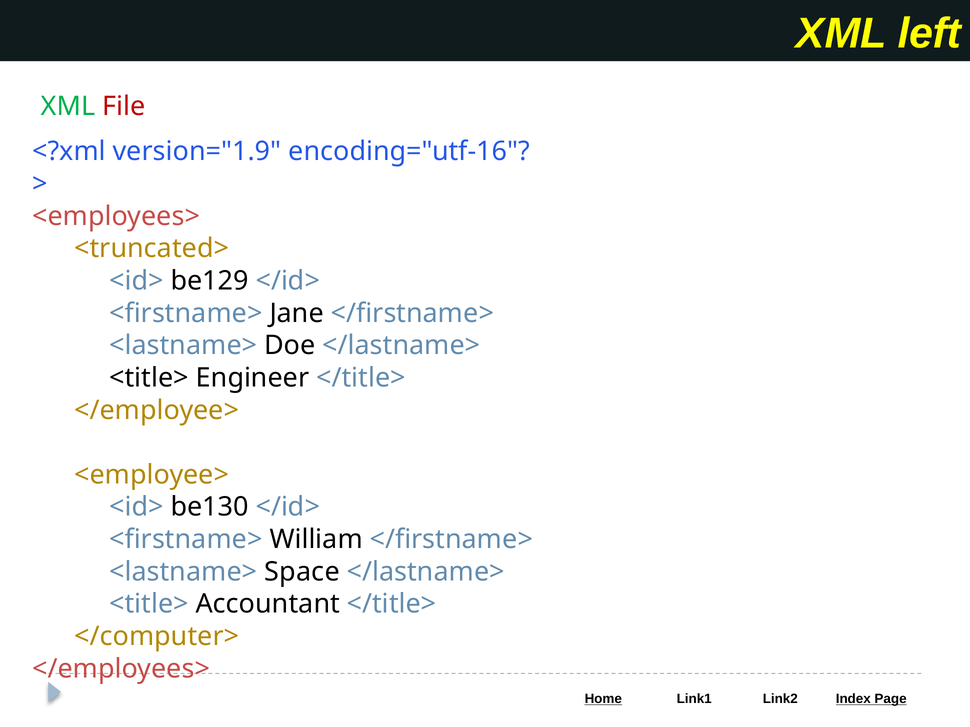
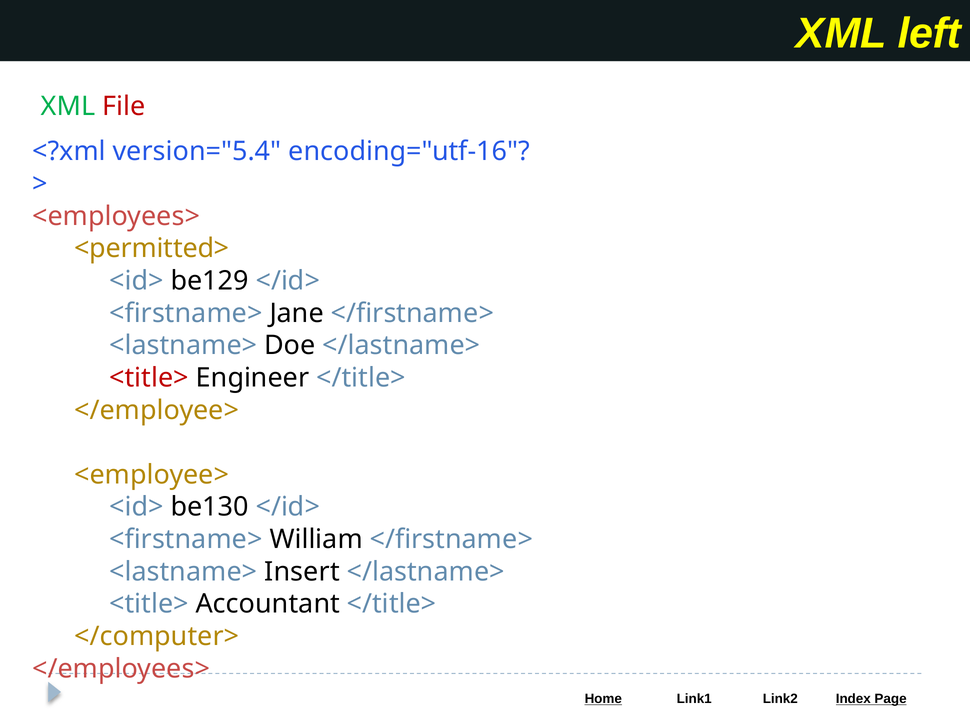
version="1.9: version="1.9 -> version="5.4
<truncated>: <truncated> -> <permitted>
<title> at (149, 378) colour: black -> red
Space: Space -> Insert
